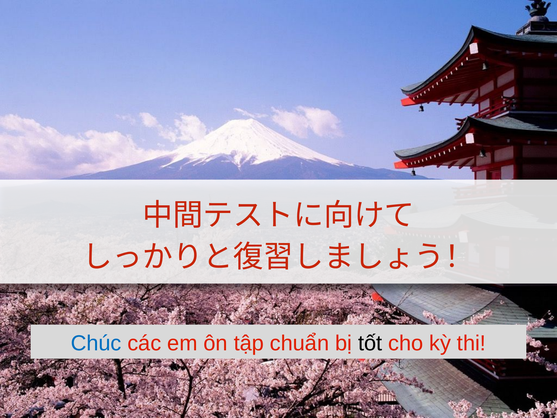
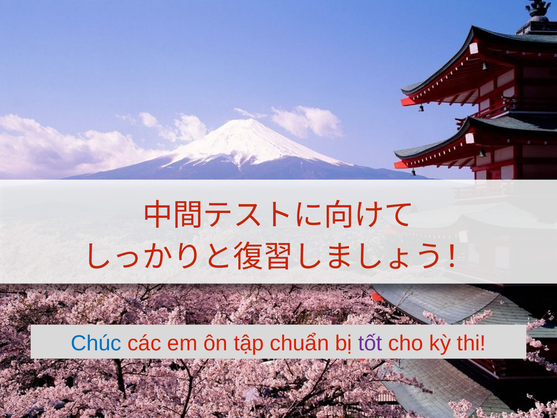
tốt colour: black -> purple
